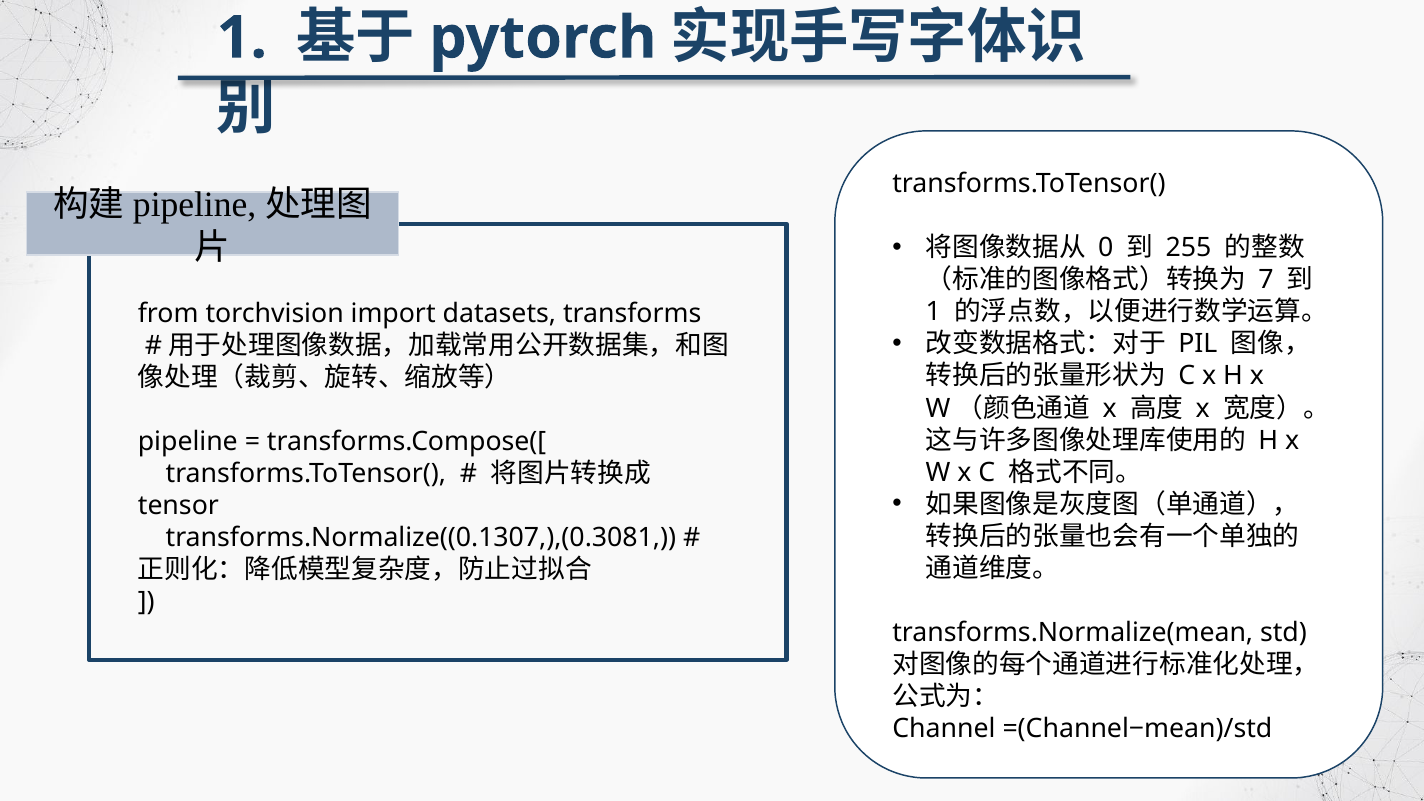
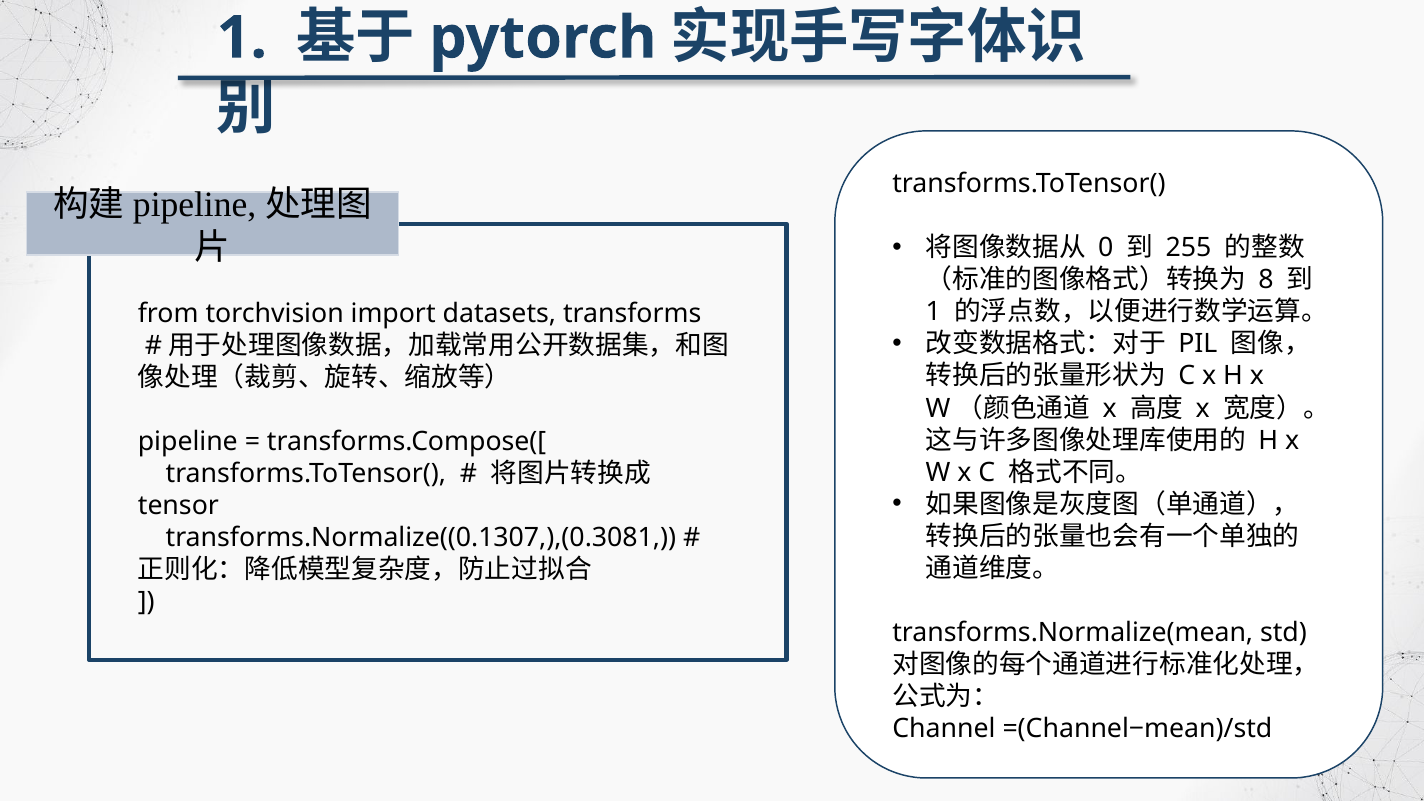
7: 7 -> 8
